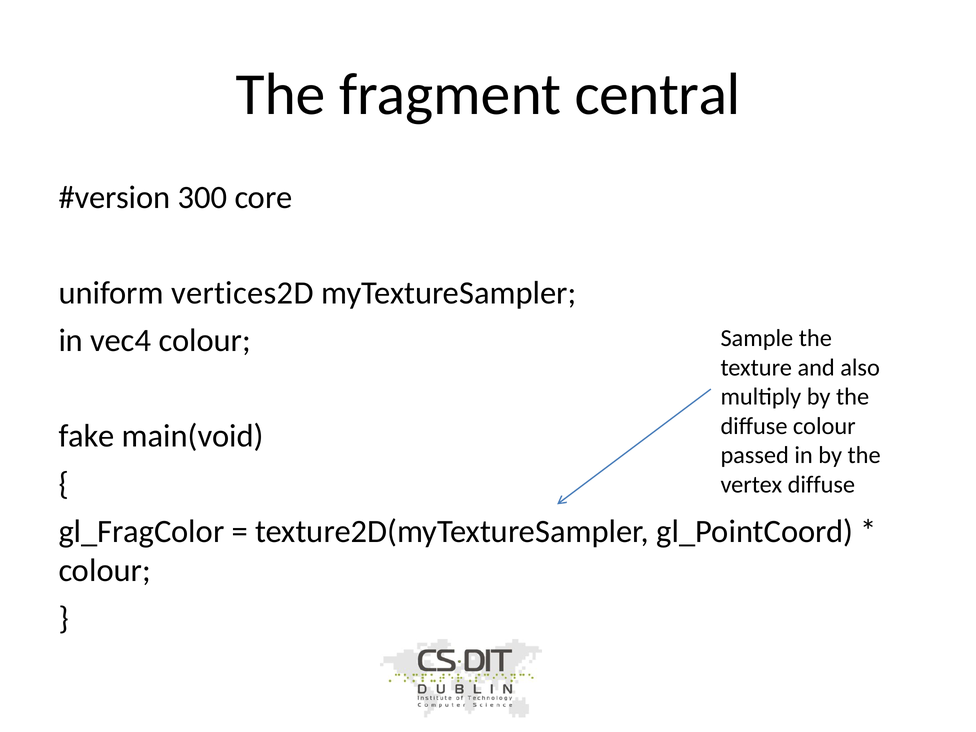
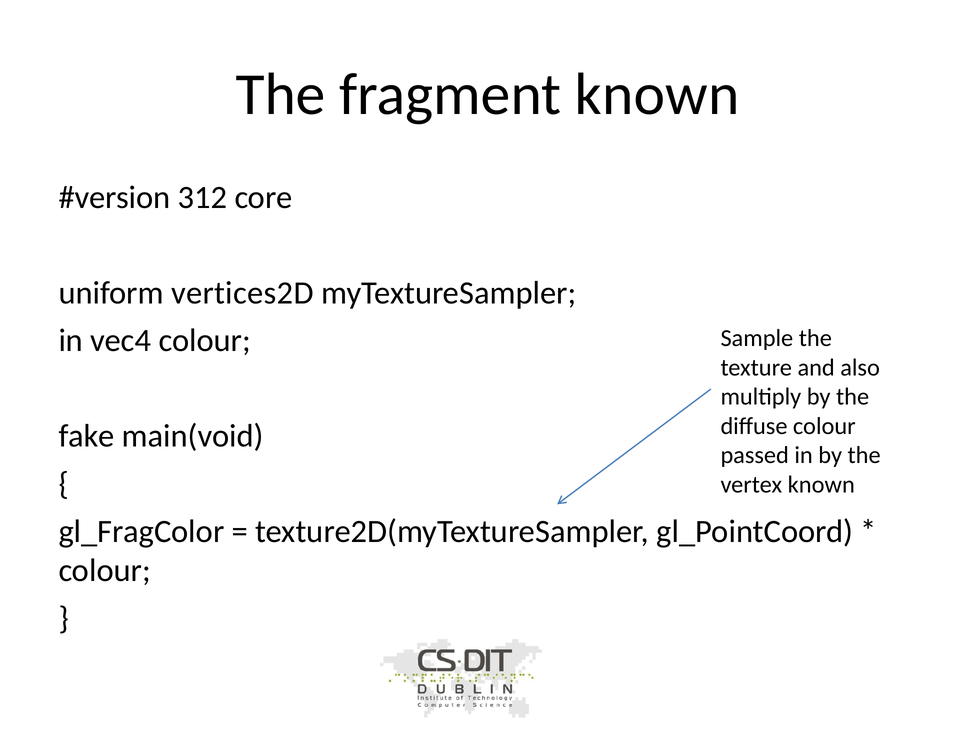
fragment central: central -> known
300: 300 -> 312
vertex diffuse: diffuse -> known
